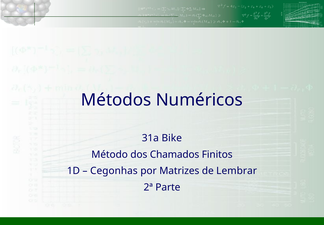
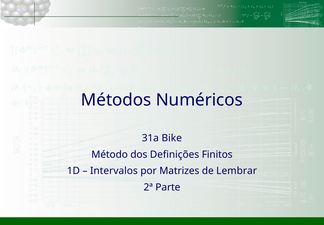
Chamados: Chamados -> Definições
Cegonhas: Cegonhas -> Intervalos
